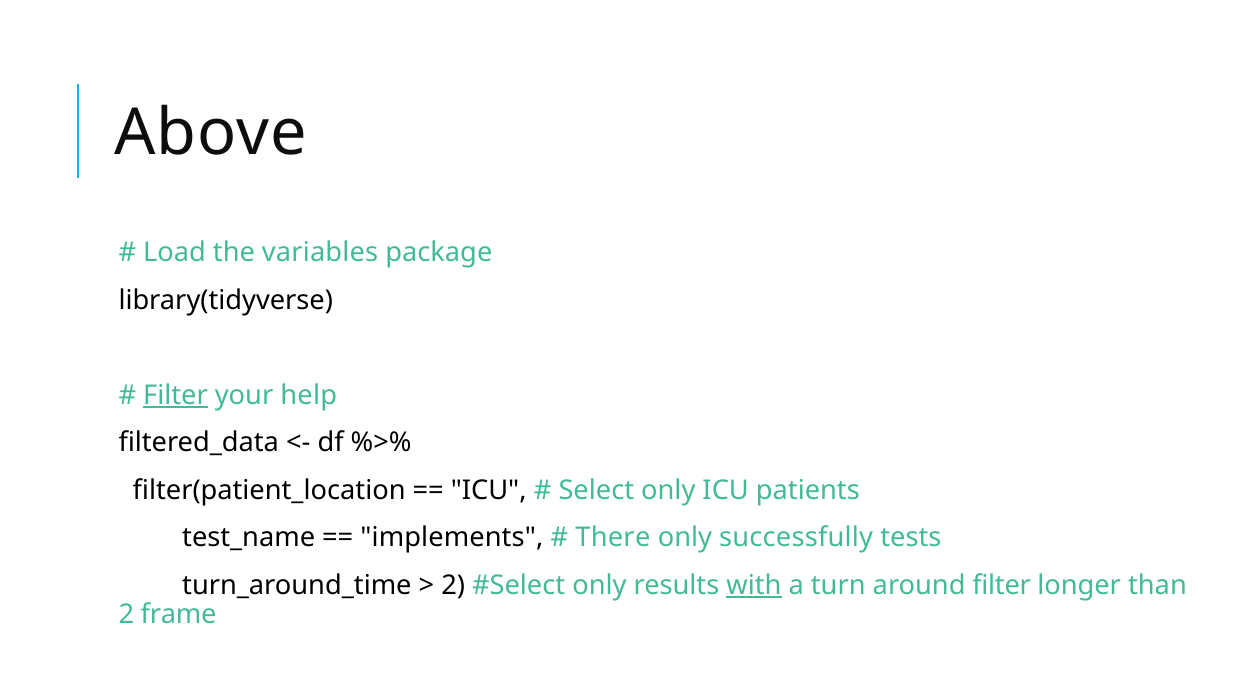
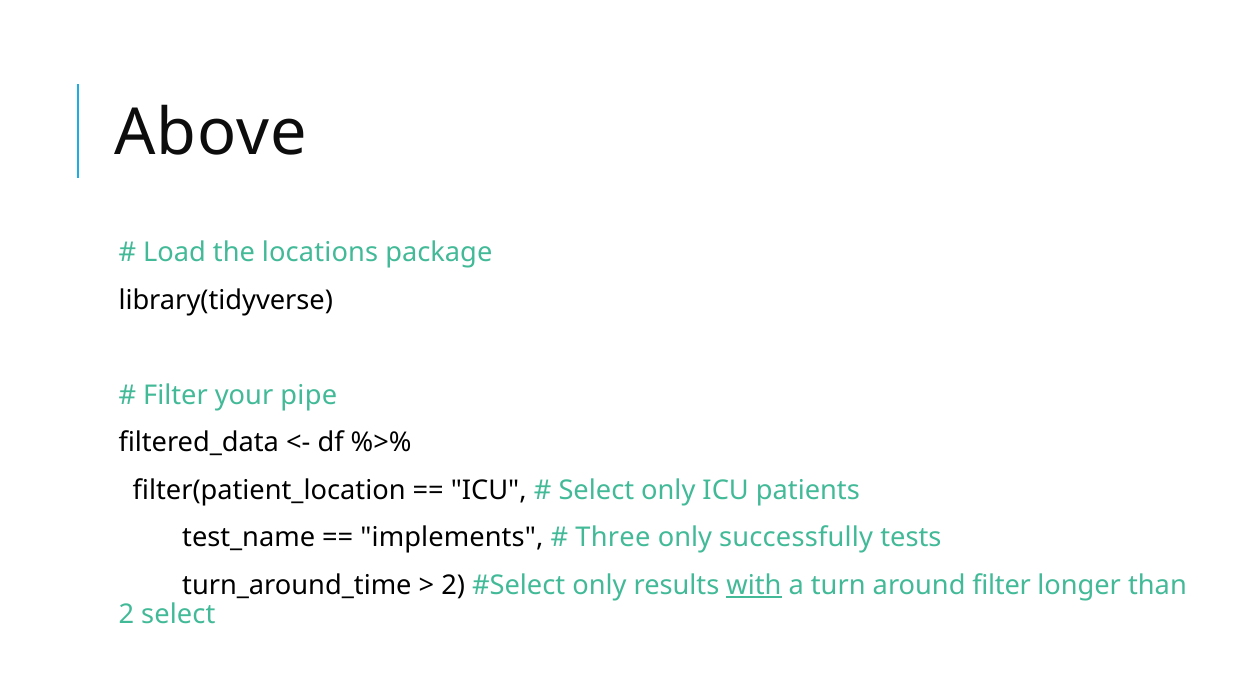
variables: variables -> locations
Filter at (175, 395) underline: present -> none
help: help -> pipe
There: There -> Three
2 frame: frame -> select
